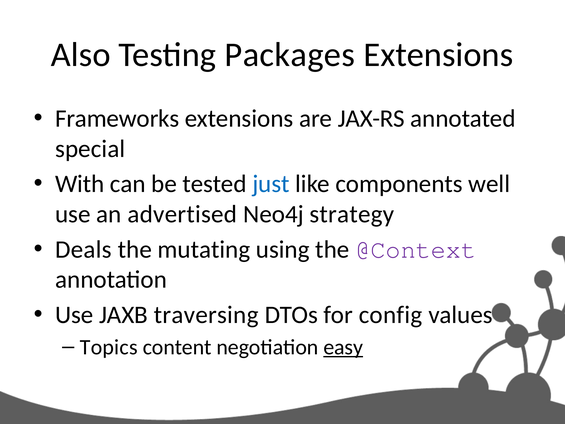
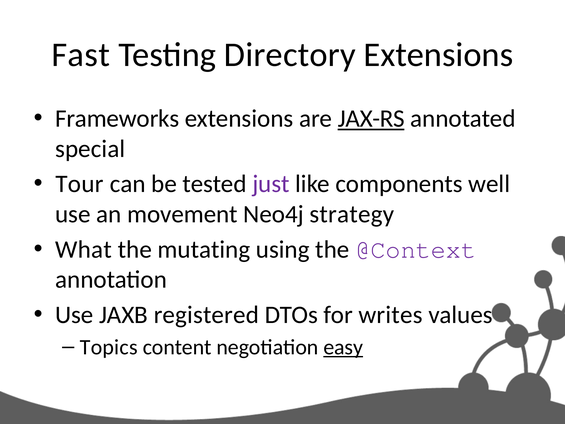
Also: Also -> Fast
Packages: Packages -> Directory
JAX-RS underline: none -> present
With: With -> Tour
just colour: blue -> purple
advertised: advertised -> movement
Deals: Deals -> What
traversing: traversing -> registered
config: config -> writes
